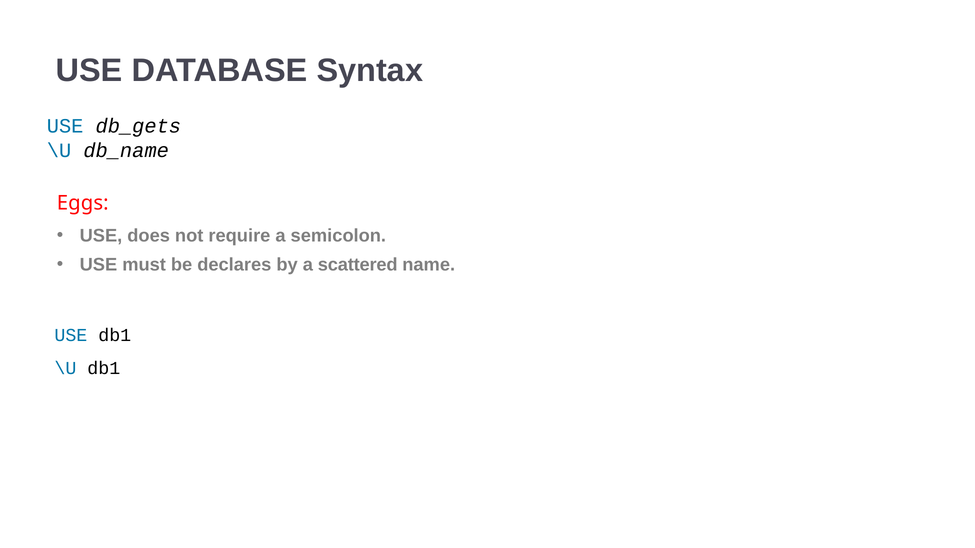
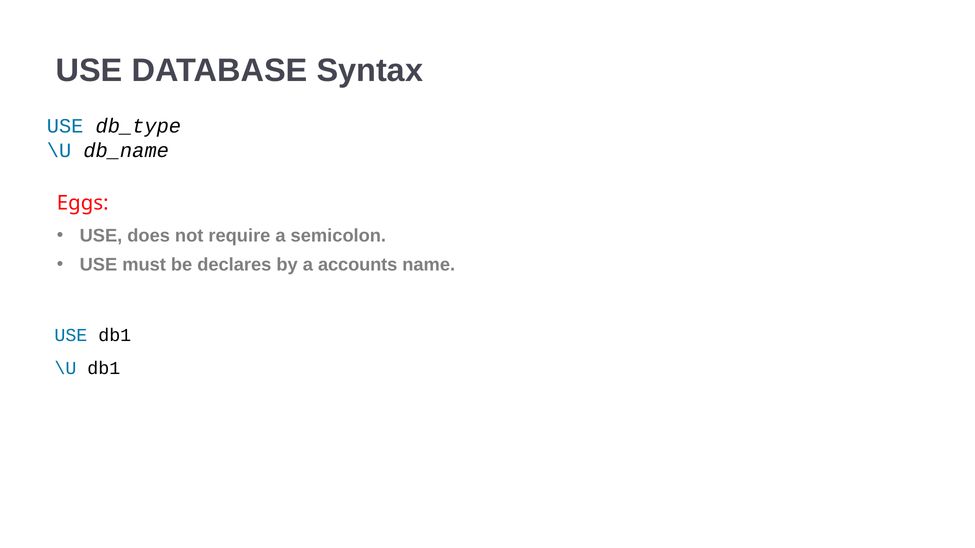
db_gets: db_gets -> db_type
scattered: scattered -> accounts
